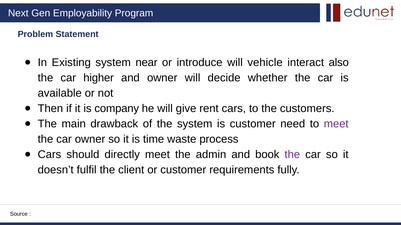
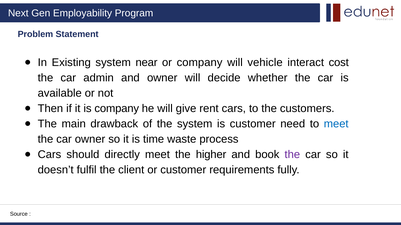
or introduce: introduce -> company
also: also -> cost
higher: higher -> admin
meet at (336, 124) colour: purple -> blue
admin: admin -> higher
